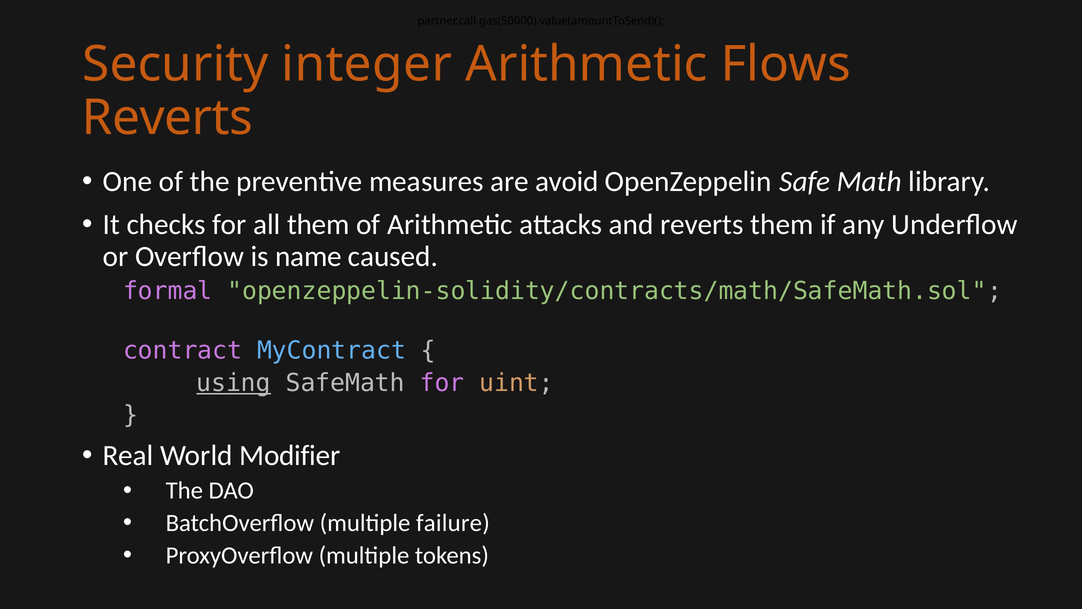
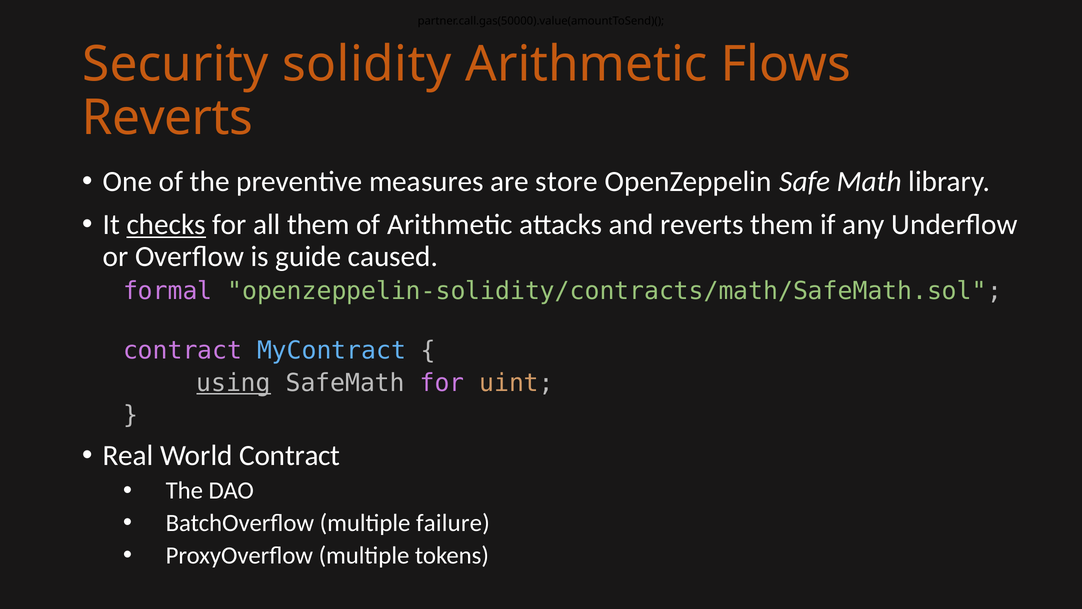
integer: integer -> solidity
avoid: avoid -> store
checks underline: none -> present
name: name -> guide
World Modifier: Modifier -> Contract
